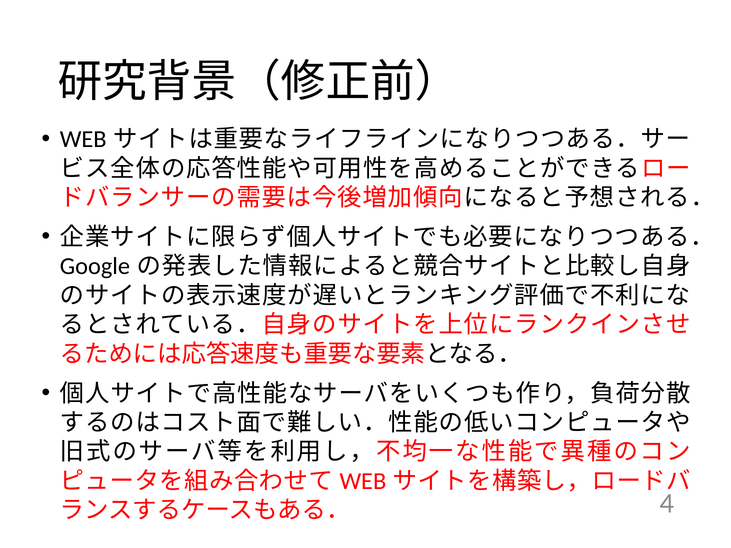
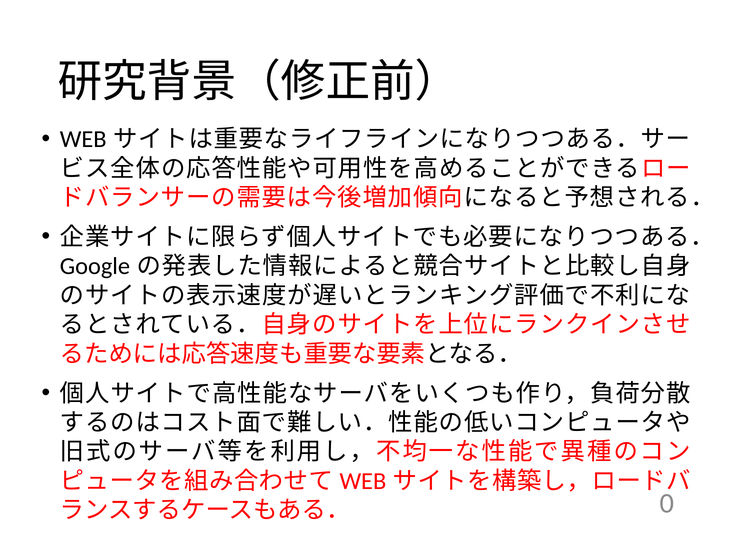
4: 4 -> 0
